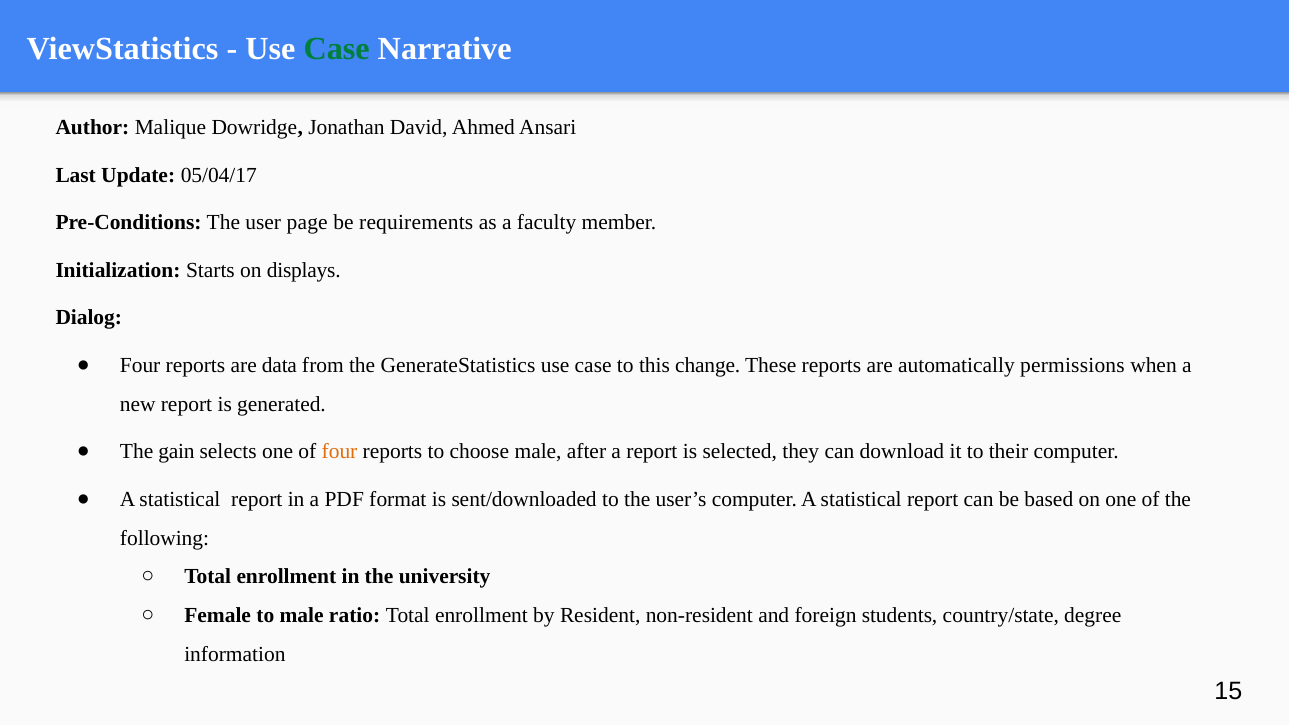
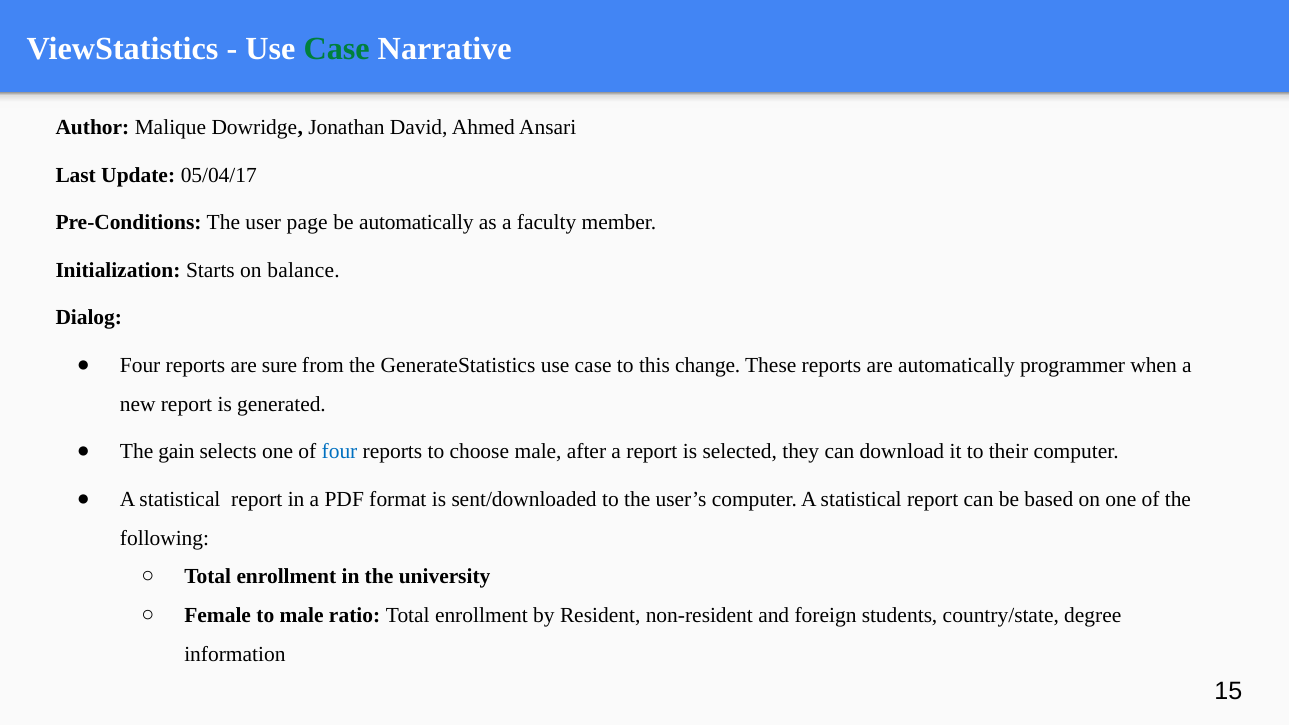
be requirements: requirements -> automatically
displays: displays -> balance
data: data -> sure
permissions: permissions -> programmer
four at (340, 452) colour: orange -> blue
